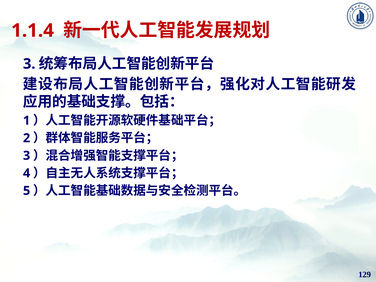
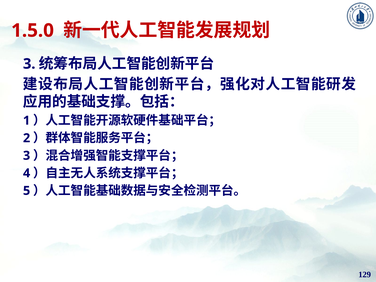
1.1.4: 1.1.4 -> 1.5.0
